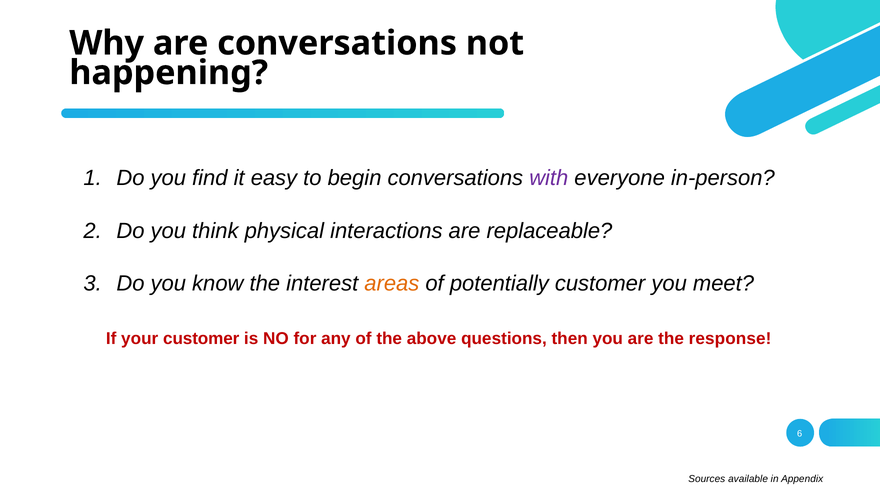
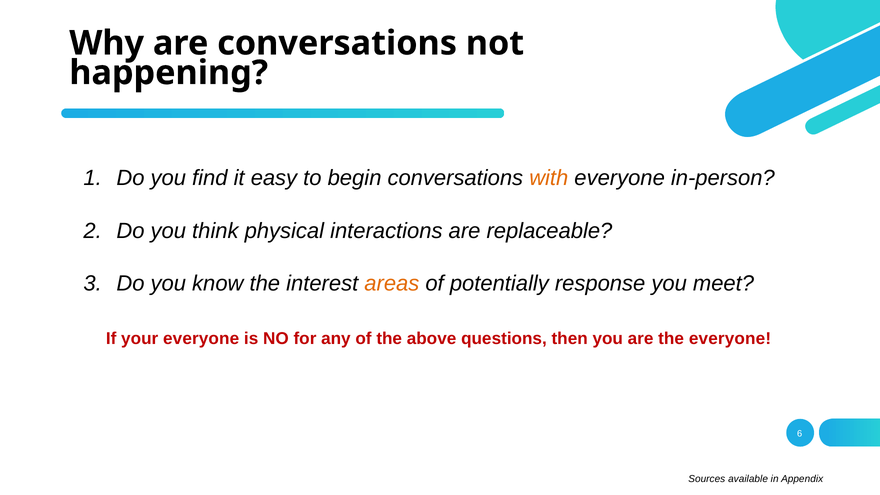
with colour: purple -> orange
potentially customer: customer -> response
your customer: customer -> everyone
the response: response -> everyone
